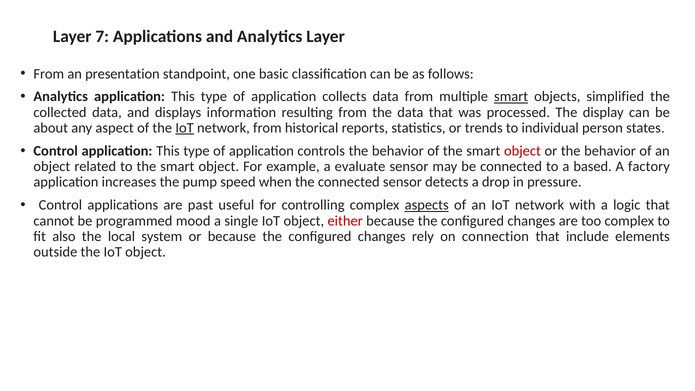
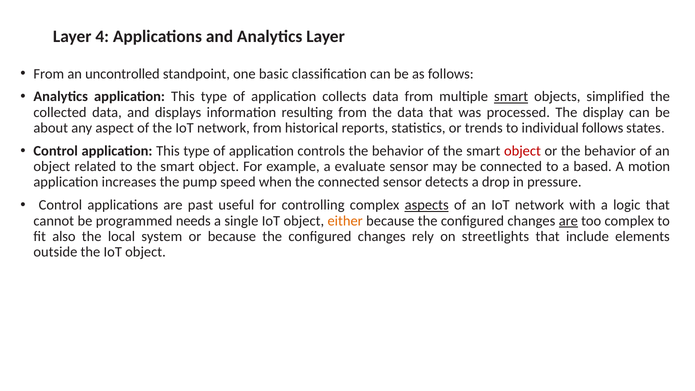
7: 7 -> 4
presentation: presentation -> uncontrolled
IoT at (185, 128) underline: present -> none
individual person: person -> follows
factory: factory -> motion
mood: mood -> needs
either colour: red -> orange
are at (568, 221) underline: none -> present
connection: connection -> streetlights
